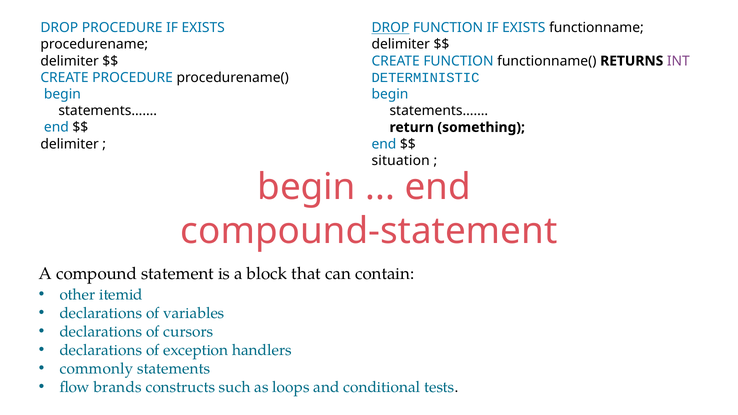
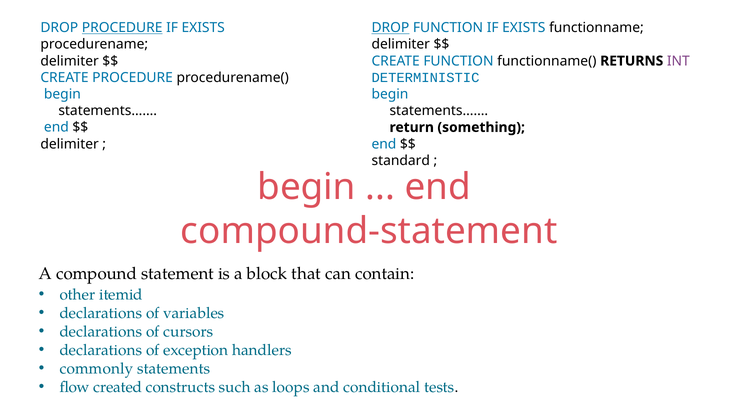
PROCEDURE at (122, 28) underline: none -> present
situation: situation -> standard
brands: brands -> created
